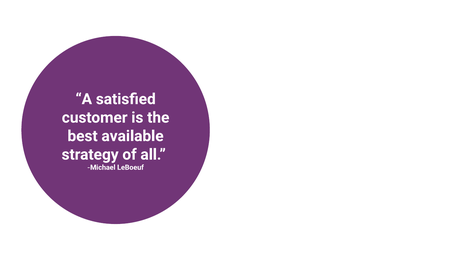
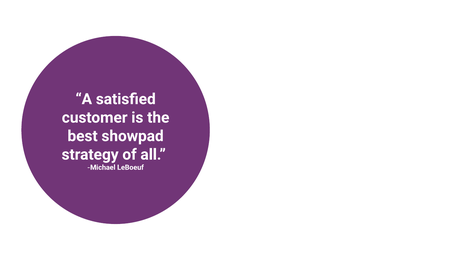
available: available -> showpad
